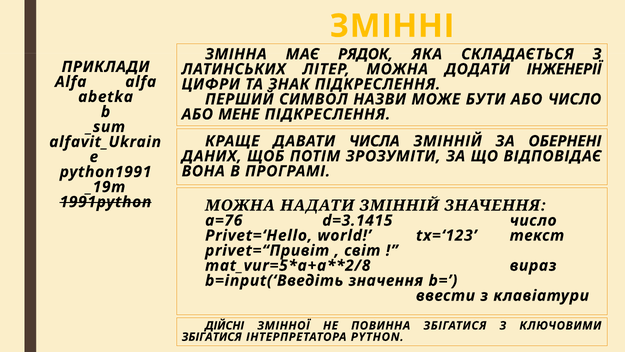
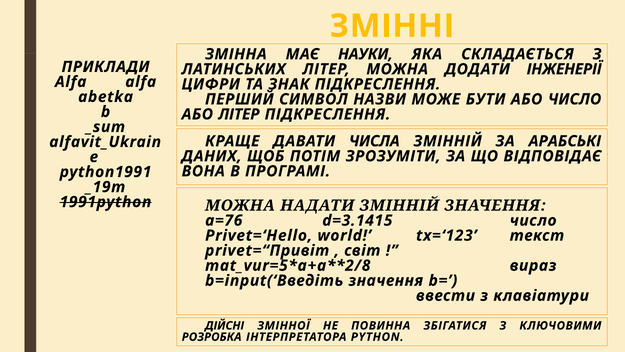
РЯДОК: РЯДОК -> НАУКИ
АБО МЕНЕ: МЕНЕ -> ЛІТЕР
ОБЕРНЕНІ: ОБЕРНЕНІ -> АРАБСЬКІ
ЗБІГАТИСЯ at (212, 337): ЗБІГАТИСЯ -> РОЗРОБКА
